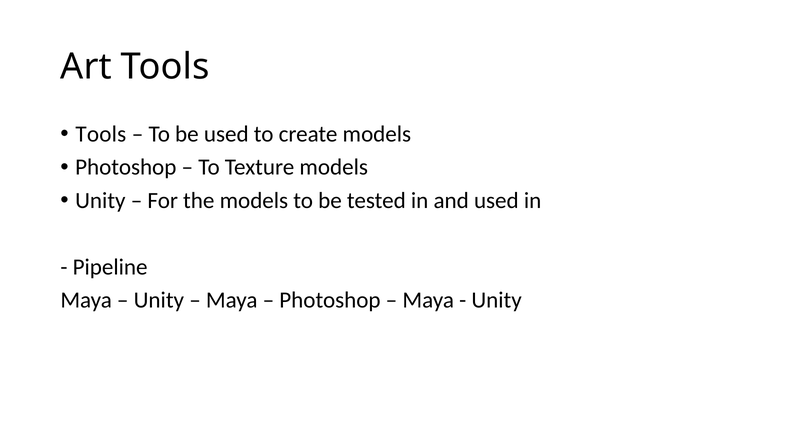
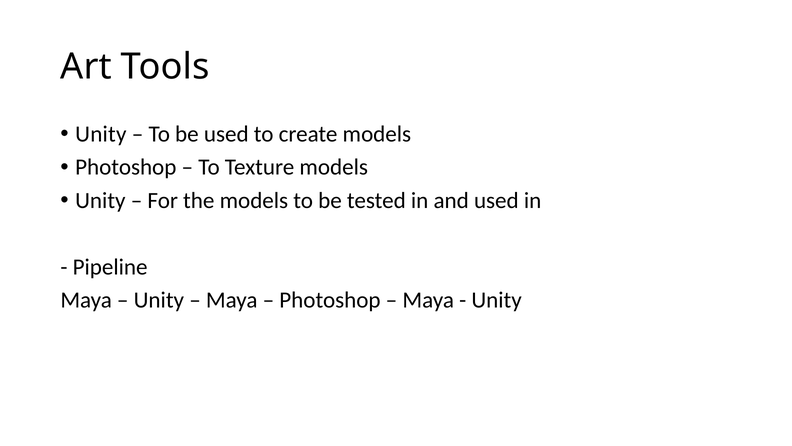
Tools at (101, 134): Tools -> Unity
